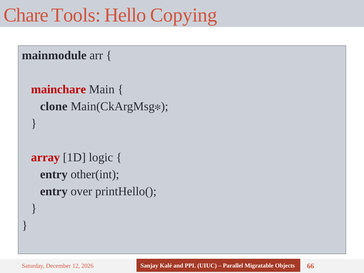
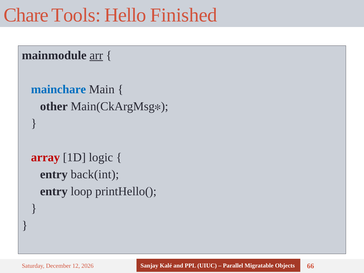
Copying: Copying -> Finished
arr underline: none -> present
mainchare colour: red -> blue
clone: clone -> other
other(int: other(int -> back(int
over: over -> loop
